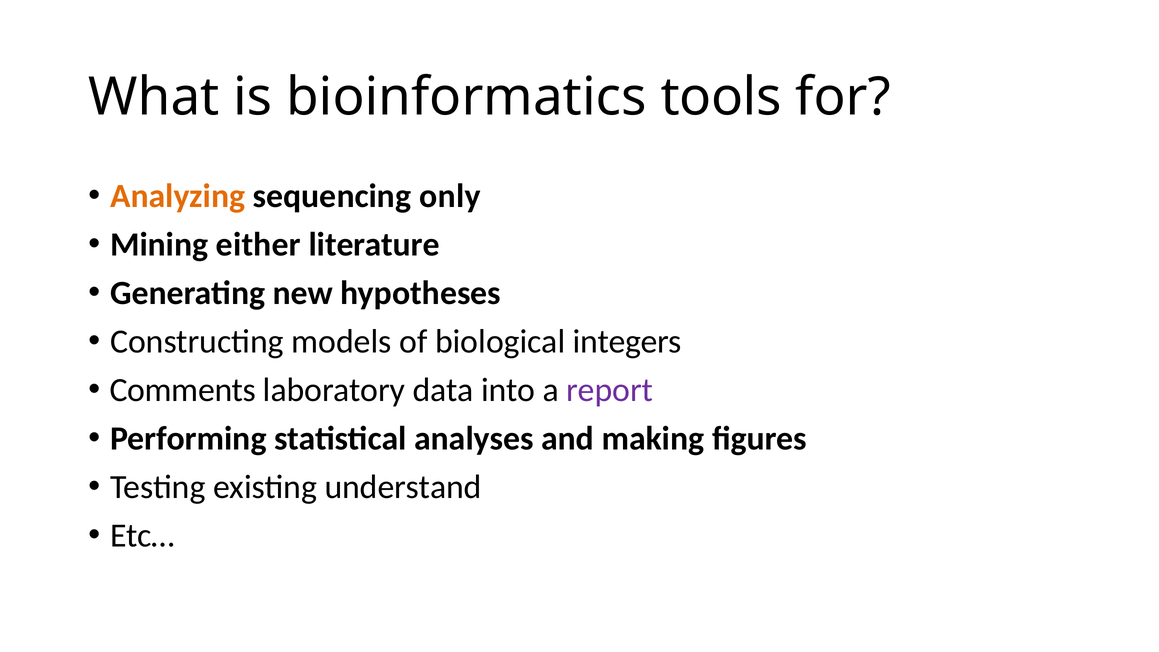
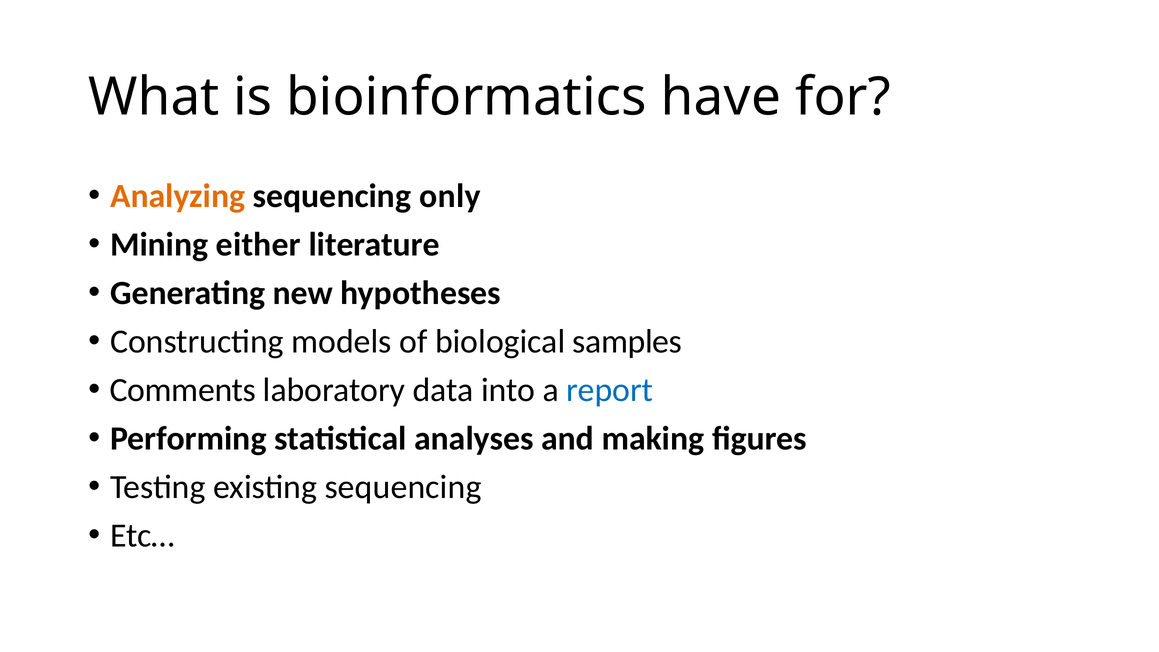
tools: tools -> have
integers: integers -> samples
report colour: purple -> blue
existing understand: understand -> sequencing
